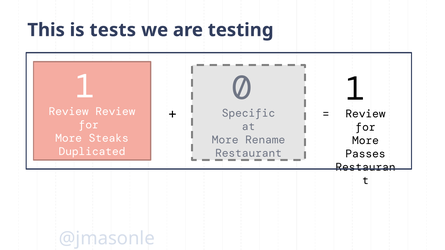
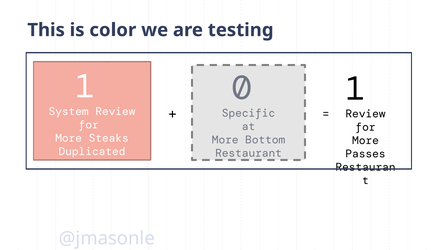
tests: tests -> color
Review at (69, 112): Review -> System
Rename: Rename -> Bottom
